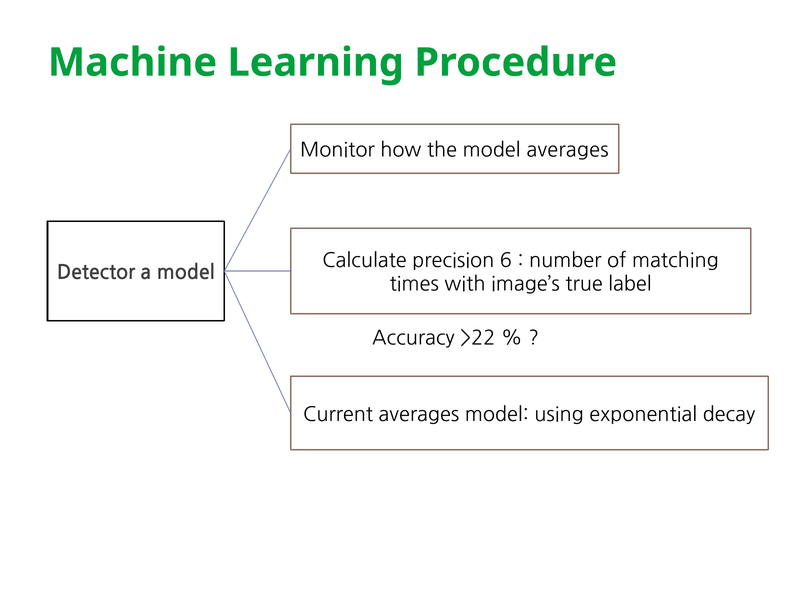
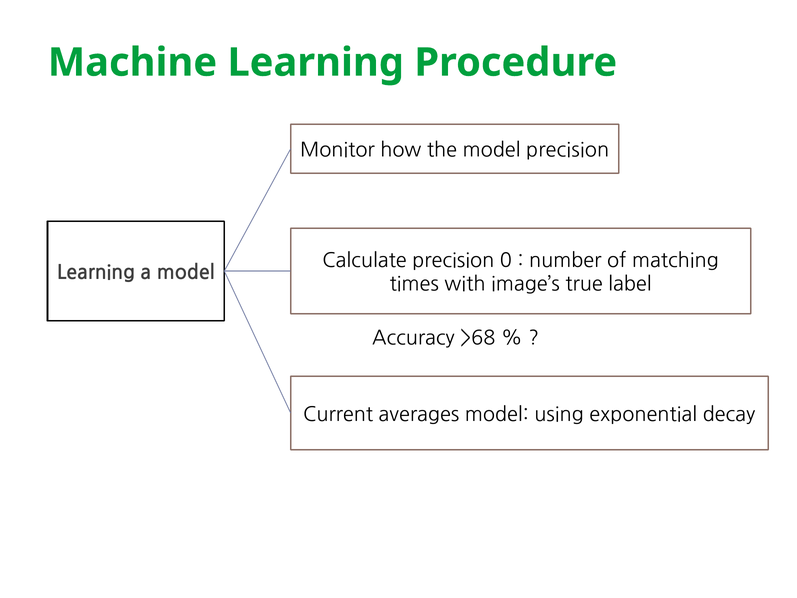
model averages: averages -> precision
6: 6 -> 0
Detector at (96, 272): Detector -> Learning
>22: >22 -> >68
